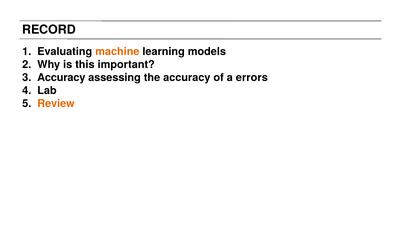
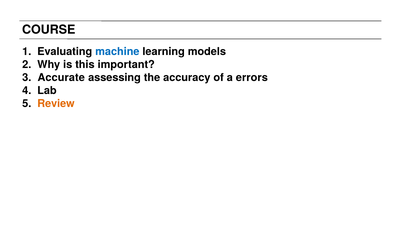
RECORD: RECORD -> COURSE
machine colour: orange -> blue
Accuracy at (61, 78): Accuracy -> Accurate
